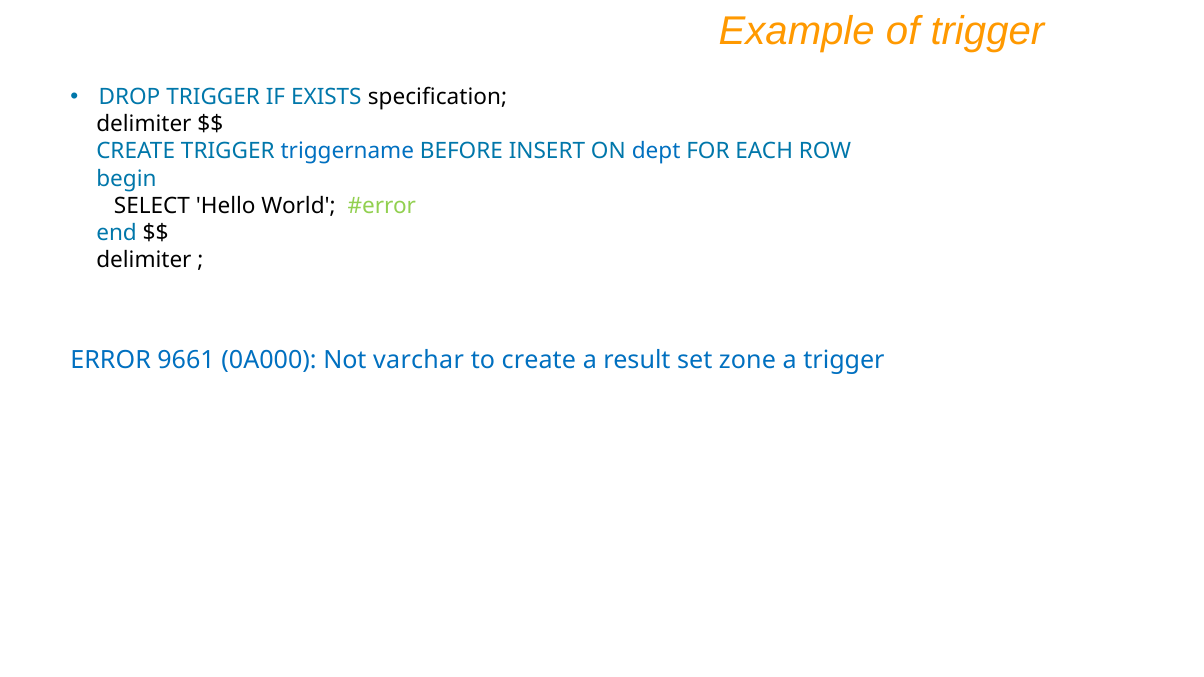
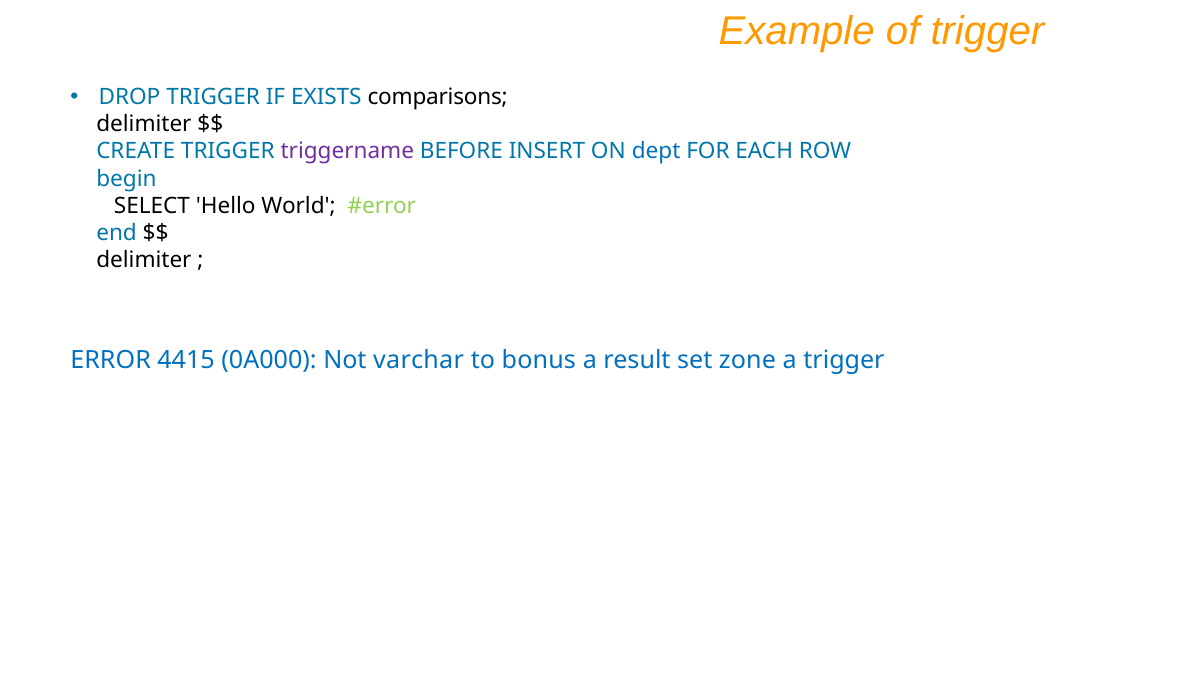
specification: specification -> comparisons
triggername colour: blue -> purple
9661: 9661 -> 4415
to create: create -> bonus
